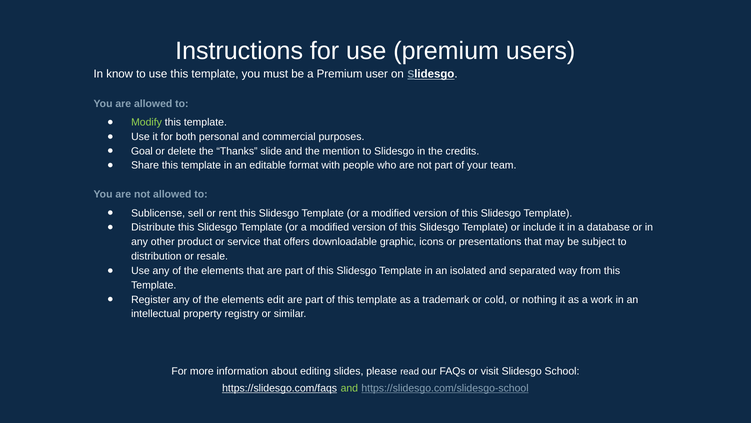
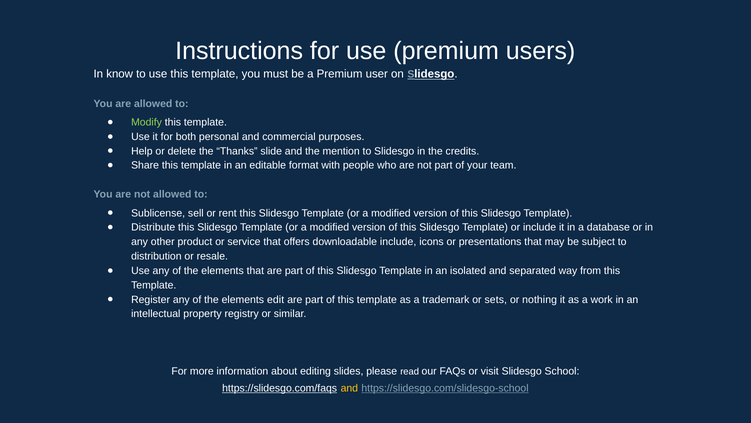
Goal: Goal -> Help
downloadable graphic: graphic -> include
cold: cold -> sets
and at (349, 388) colour: light green -> yellow
